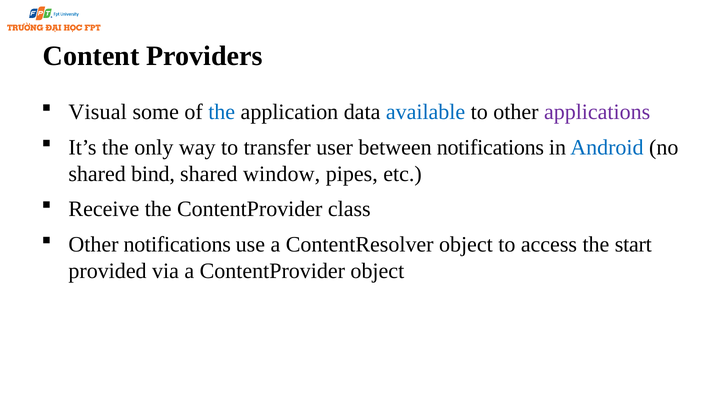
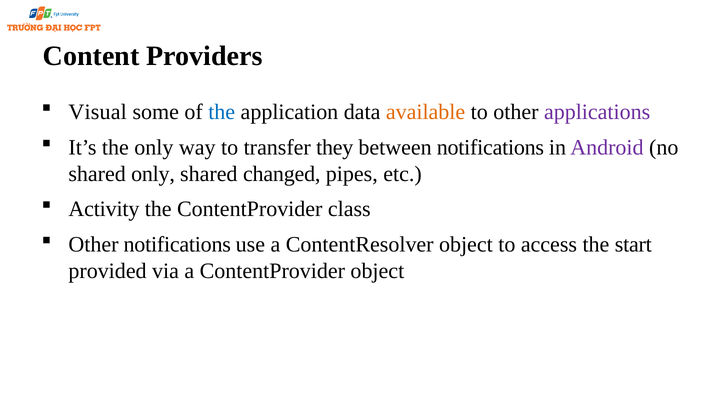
available colour: blue -> orange
user: user -> they
Android colour: blue -> purple
shared bind: bind -> only
window: window -> changed
Receive: Receive -> Activity
